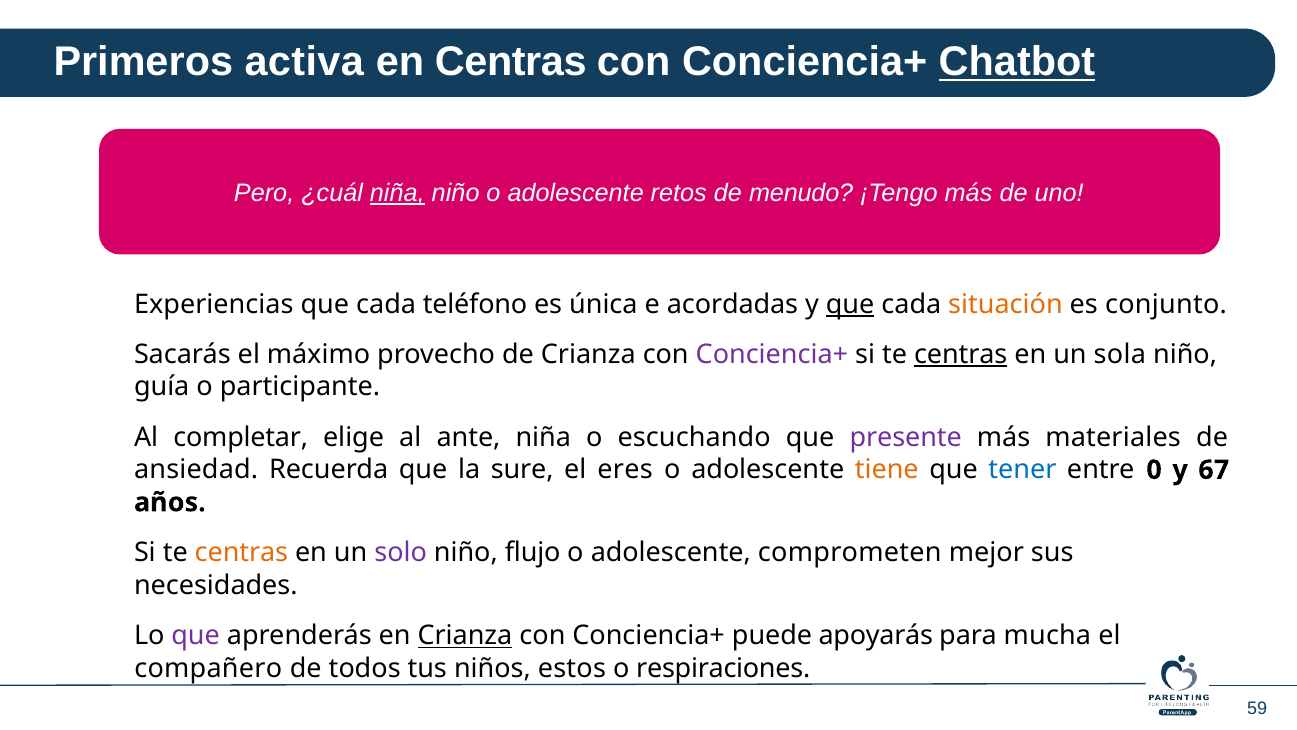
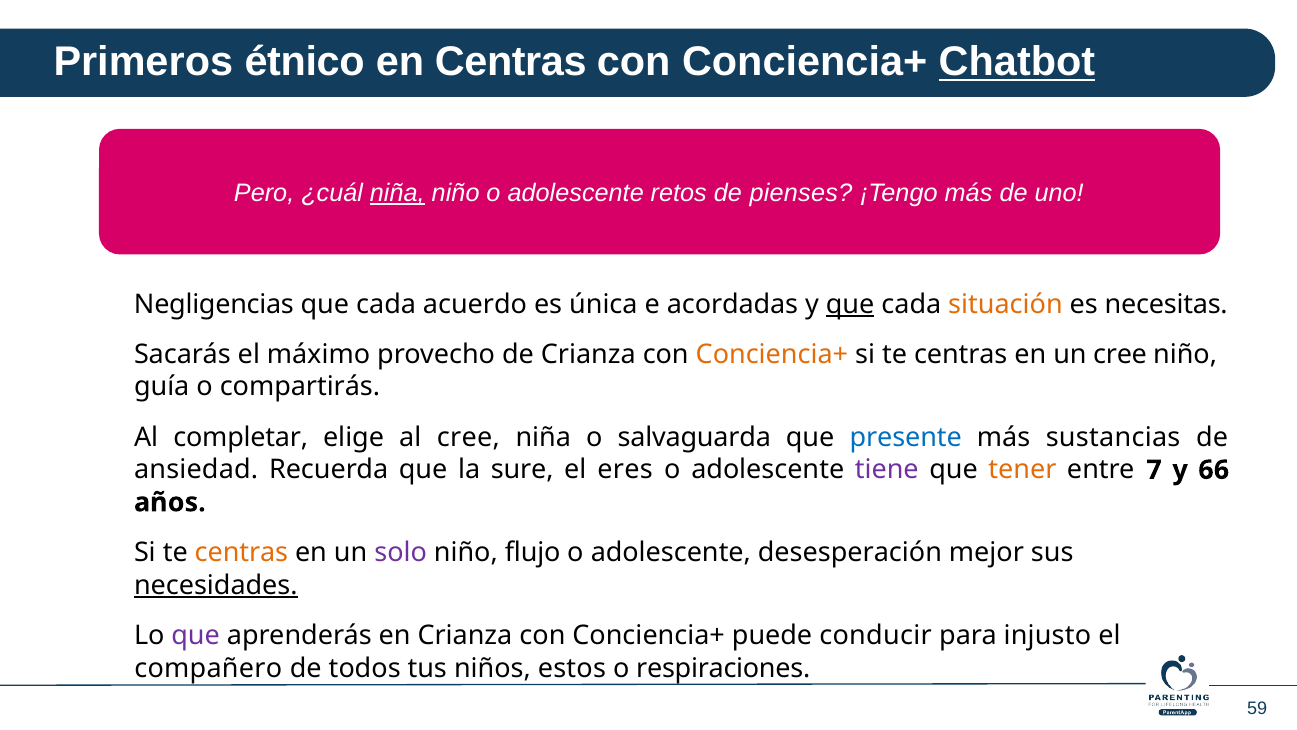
activa: activa -> étnico
menudo: menudo -> pienses
Experiencias: Experiencias -> Negligencias
teléfono: teléfono -> acuerdo
conjunto: conjunto -> necesitas
Conciencia+ at (772, 354) colour: purple -> orange
centras at (961, 354) underline: present -> none
un sola: sola -> cree
participante: participante -> compartirás
al ante: ante -> cree
escuchando: escuchando -> salvaguarda
presente colour: purple -> blue
materiales: materiales -> sustancias
tiene colour: orange -> purple
tener colour: blue -> orange
0: 0 -> 7
67: 67 -> 66
comprometen: comprometen -> desesperación
necesidades underline: none -> present
Crianza at (465, 635) underline: present -> none
apoyarás: apoyarás -> conducir
mucha: mucha -> injusto
